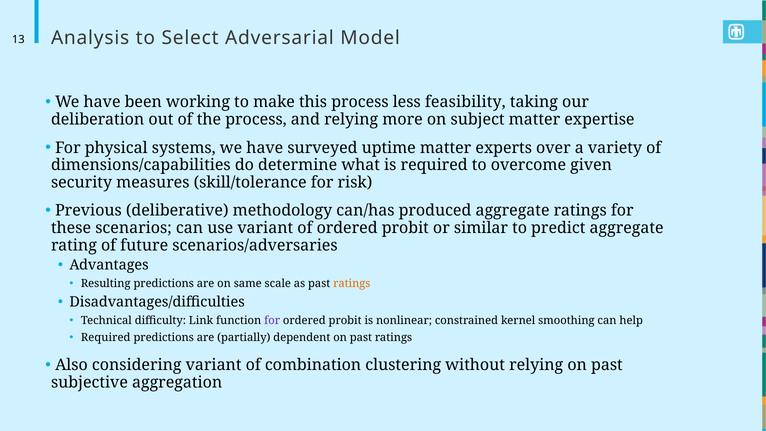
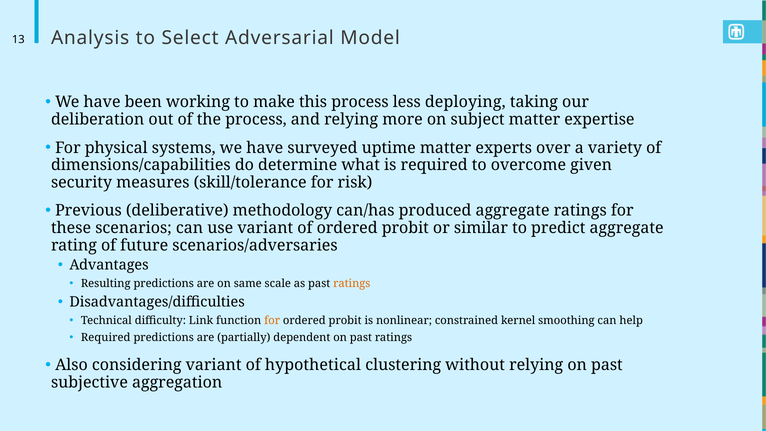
feasibility: feasibility -> deploying
for at (272, 321) colour: purple -> orange
combination: combination -> hypothetical
